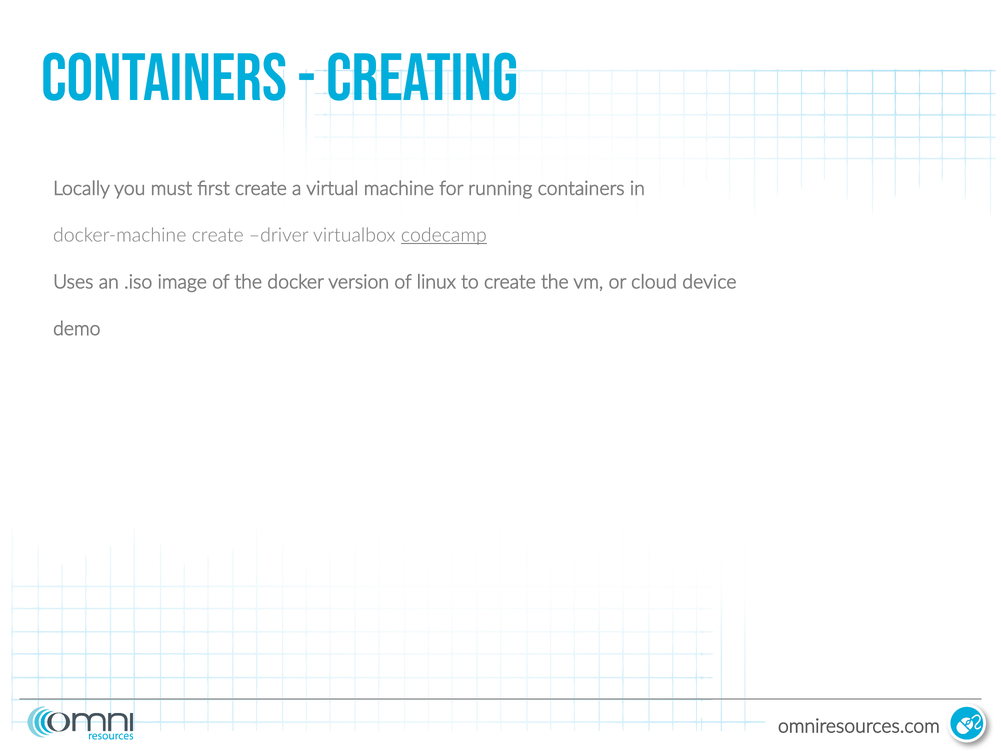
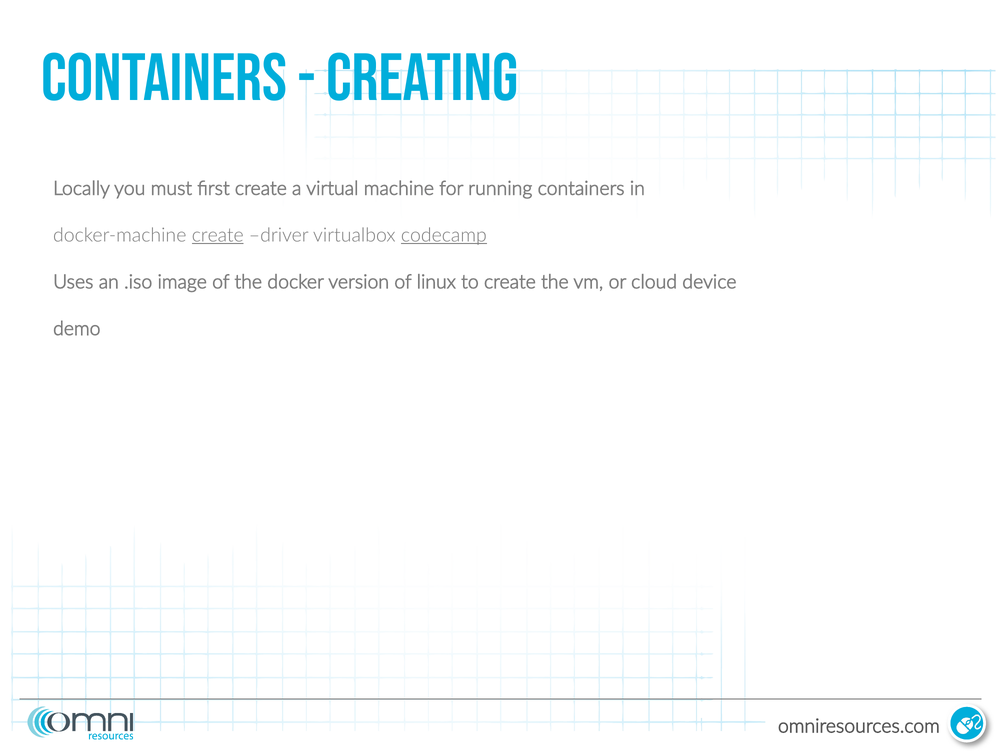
create at (218, 235) underline: none -> present
